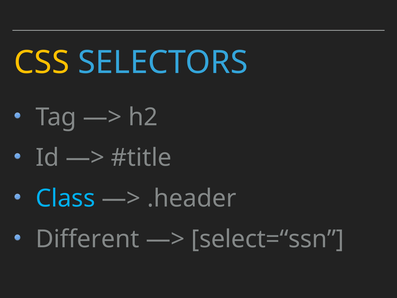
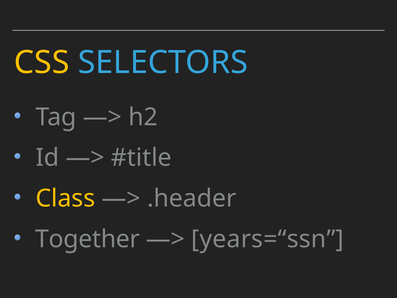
Class colour: light blue -> yellow
Different: Different -> Together
select=“ssn: select=“ssn -> years=“ssn
